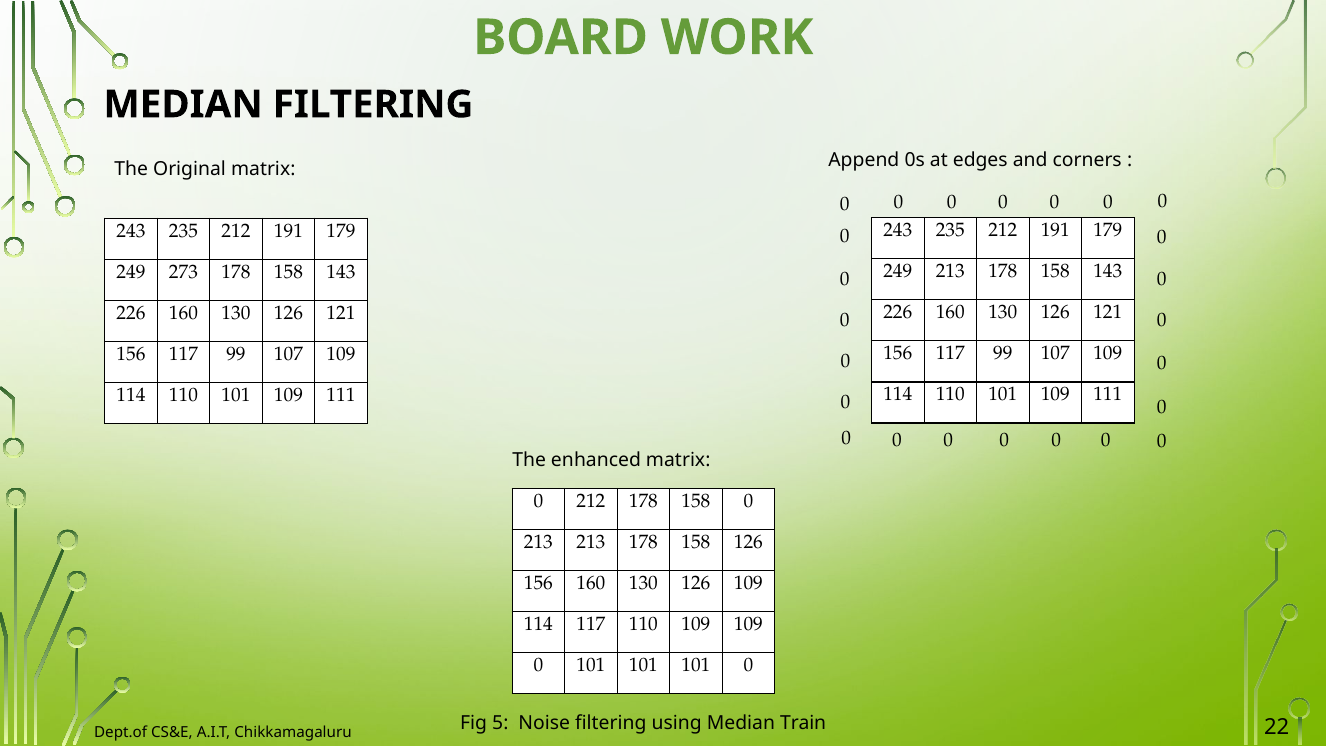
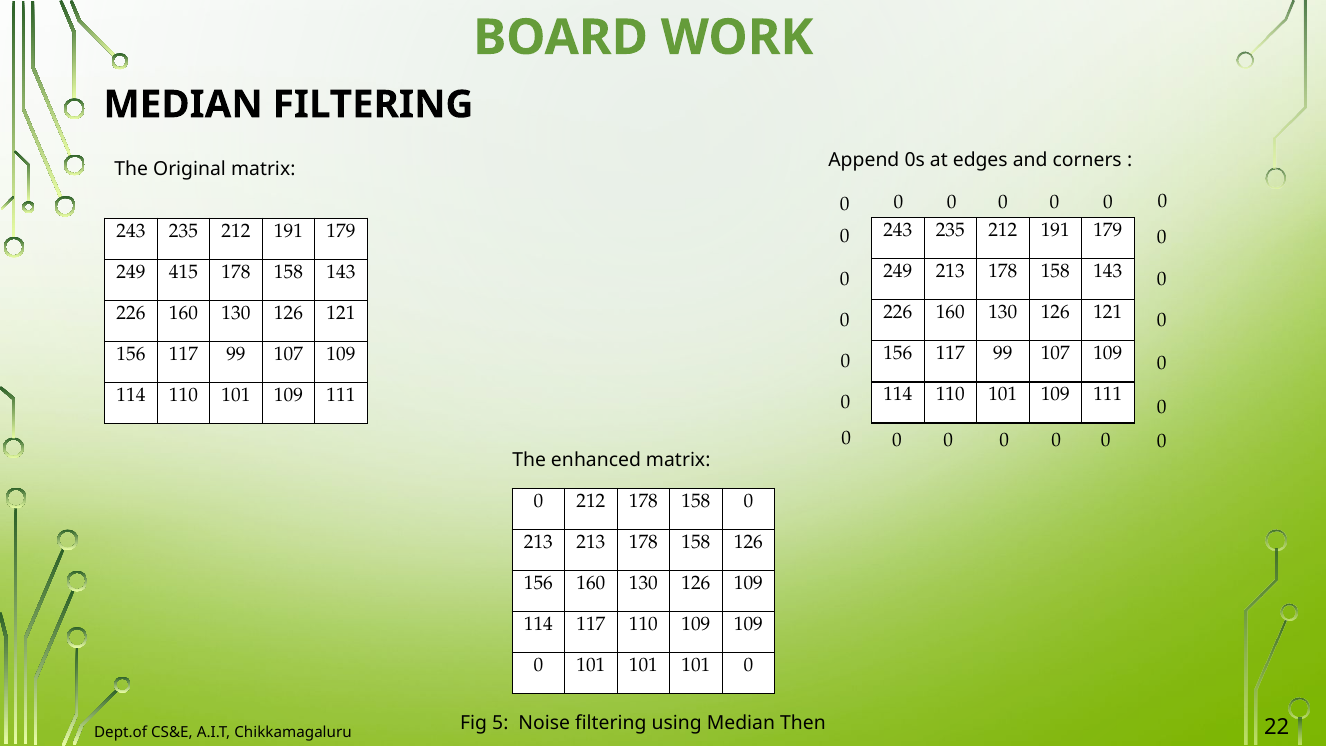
273: 273 -> 415
Train: Train -> Then
